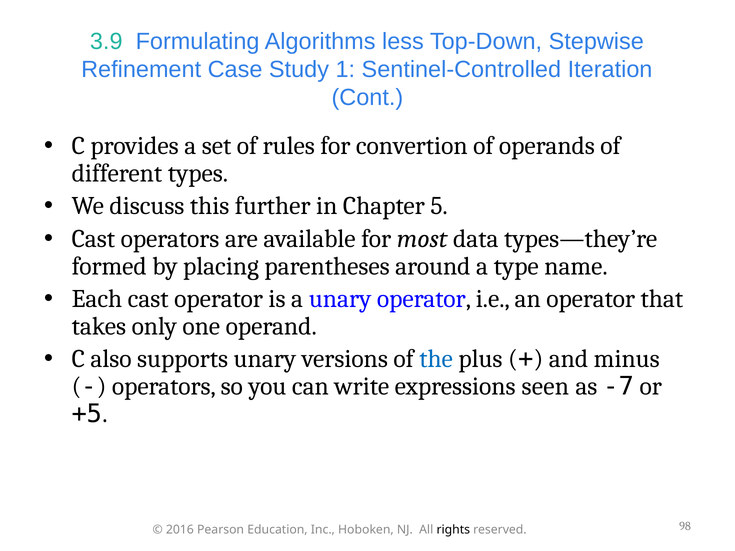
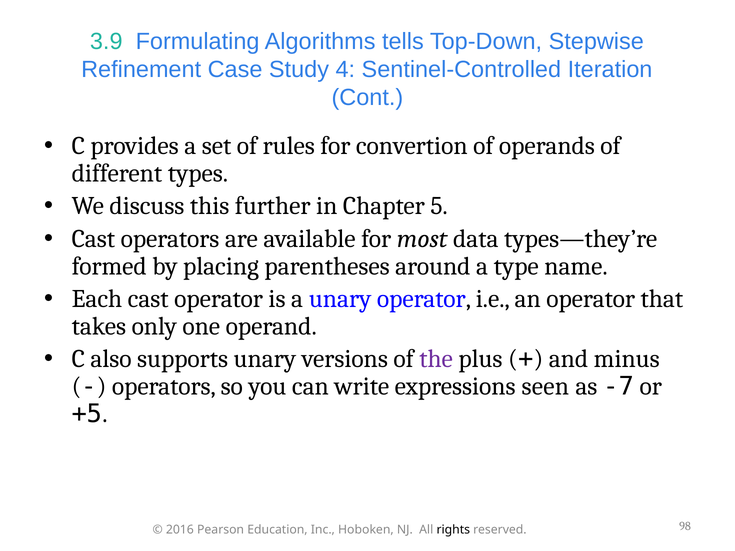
less: less -> tells
1: 1 -> 4
the colour: blue -> purple
